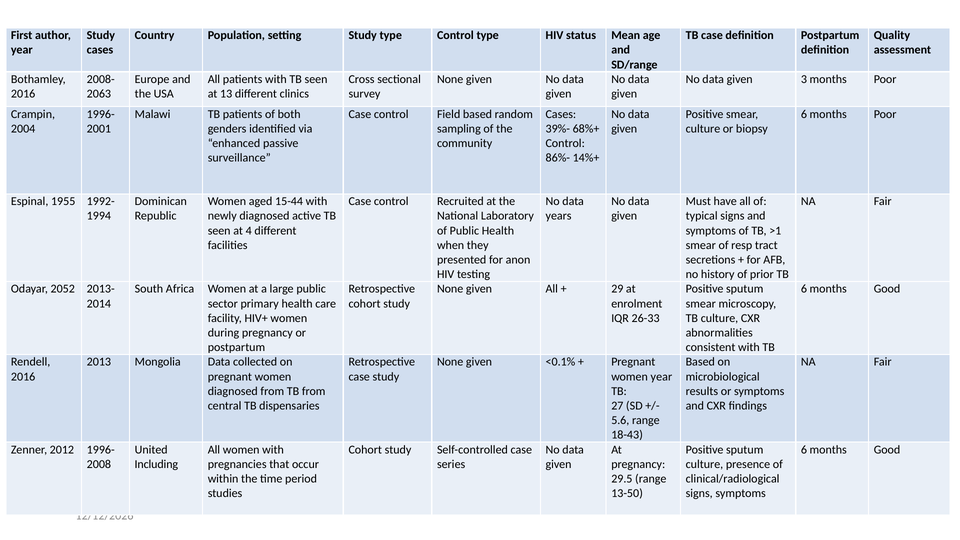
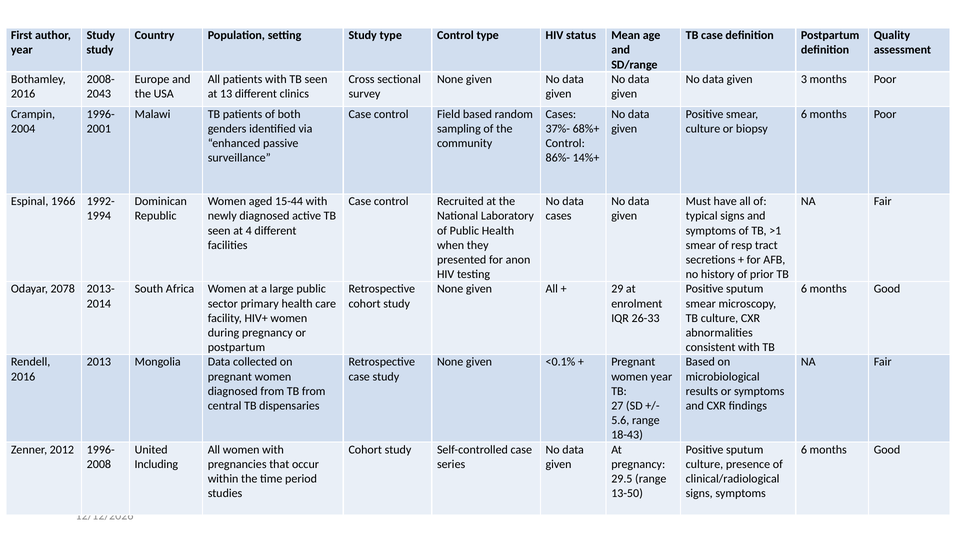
cases at (100, 50): cases -> study
2063: 2063 -> 2043
39%-: 39%- -> 37%-
1955: 1955 -> 1966
years at (559, 216): years -> cases
2052: 2052 -> 2078
